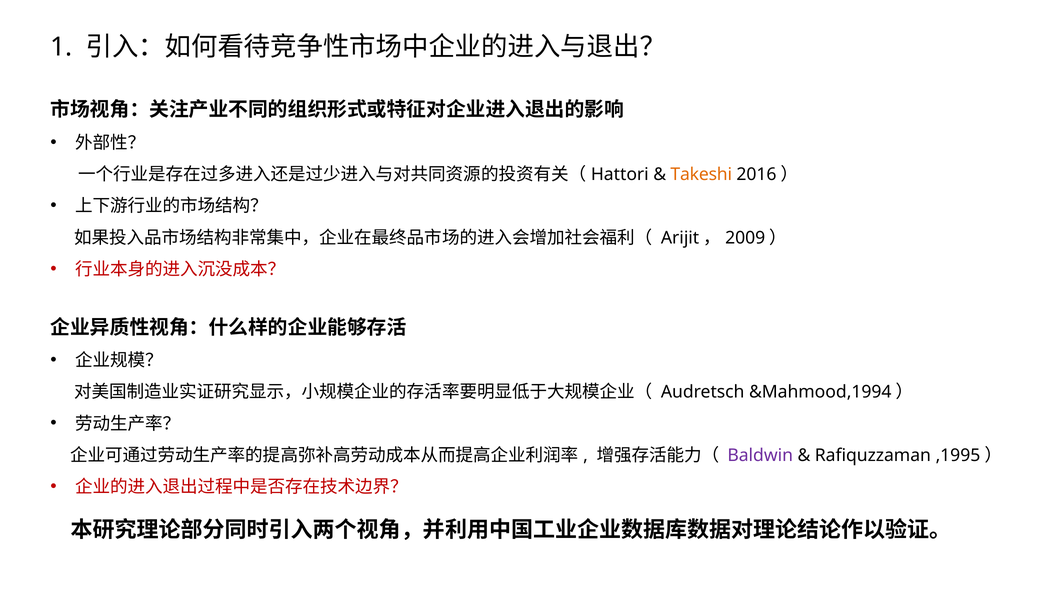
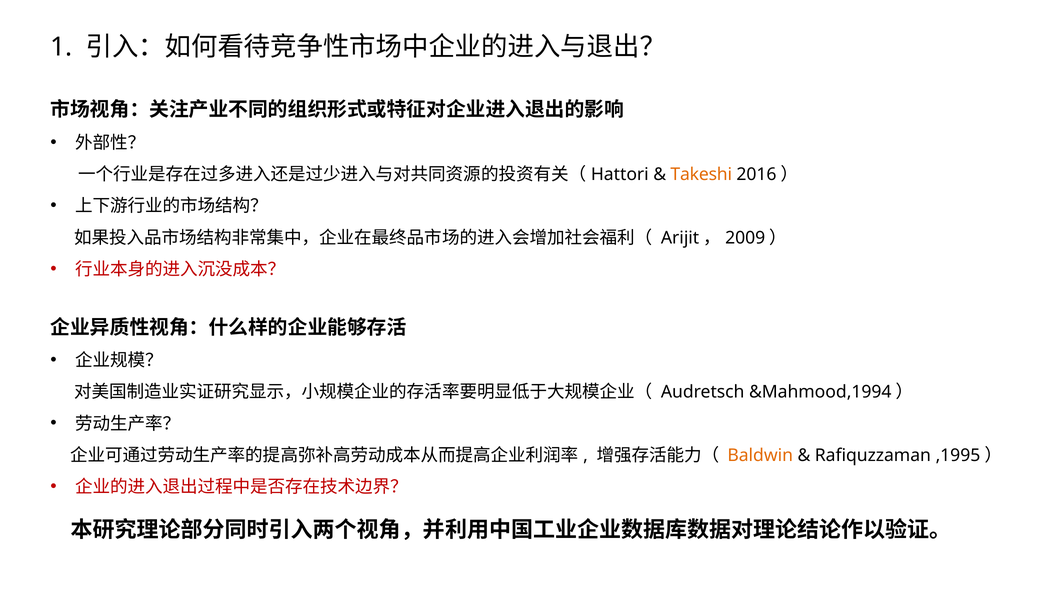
Baldwin colour: purple -> orange
